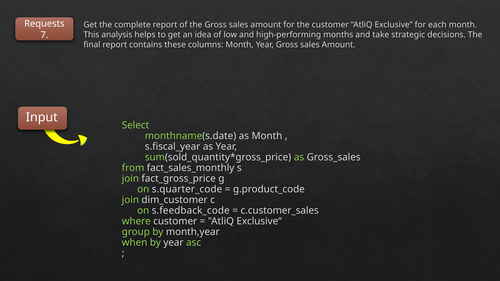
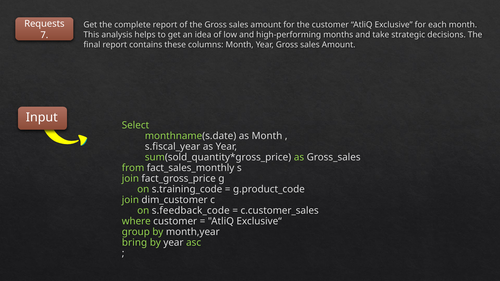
s.quarter_code: s.quarter_code -> s.training_code
when: when -> bring
